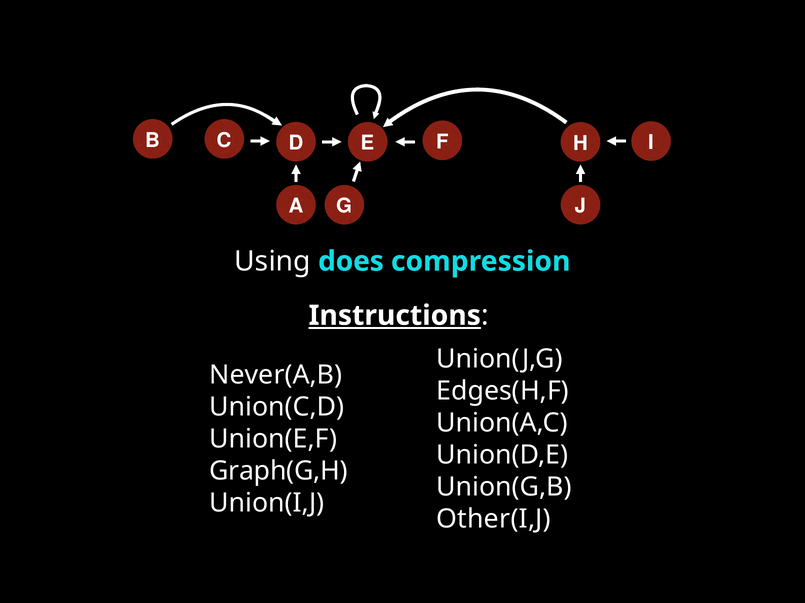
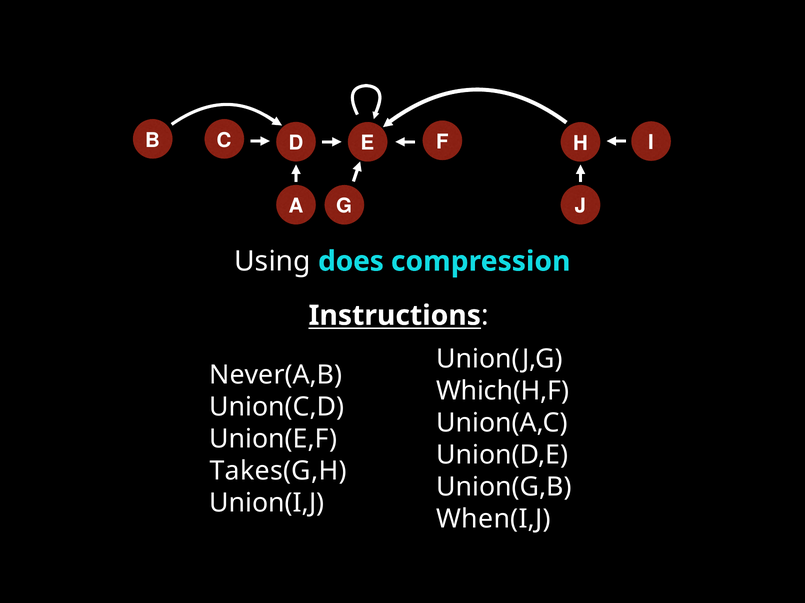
Instructions underline: present -> none
Edges(H,F: Edges(H,F -> Which(H,F
Graph(G,H: Graph(G,H -> Takes(G,H
Other(I,J: Other(I,J -> When(I,J
